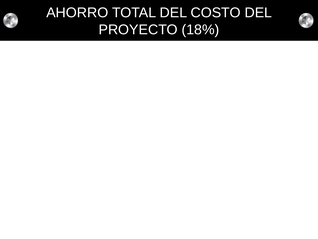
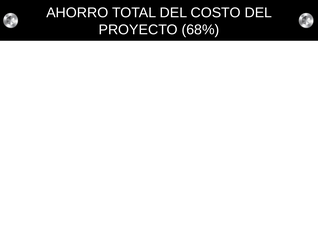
18%: 18% -> 68%
